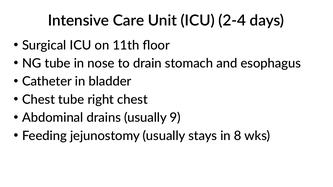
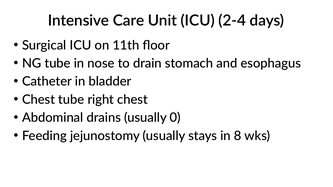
9: 9 -> 0
